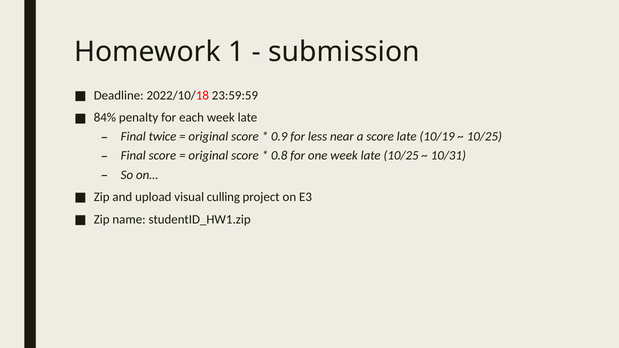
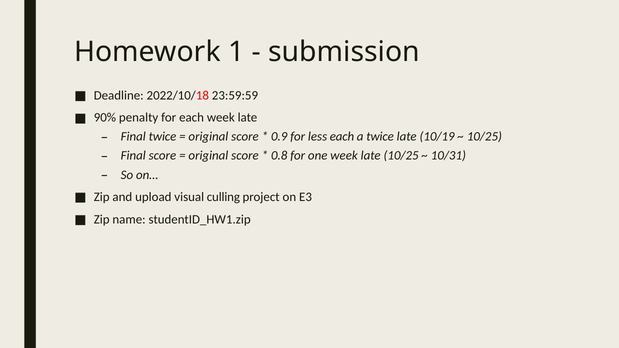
84%: 84% -> 90%
less near: near -> each
a score: score -> twice
